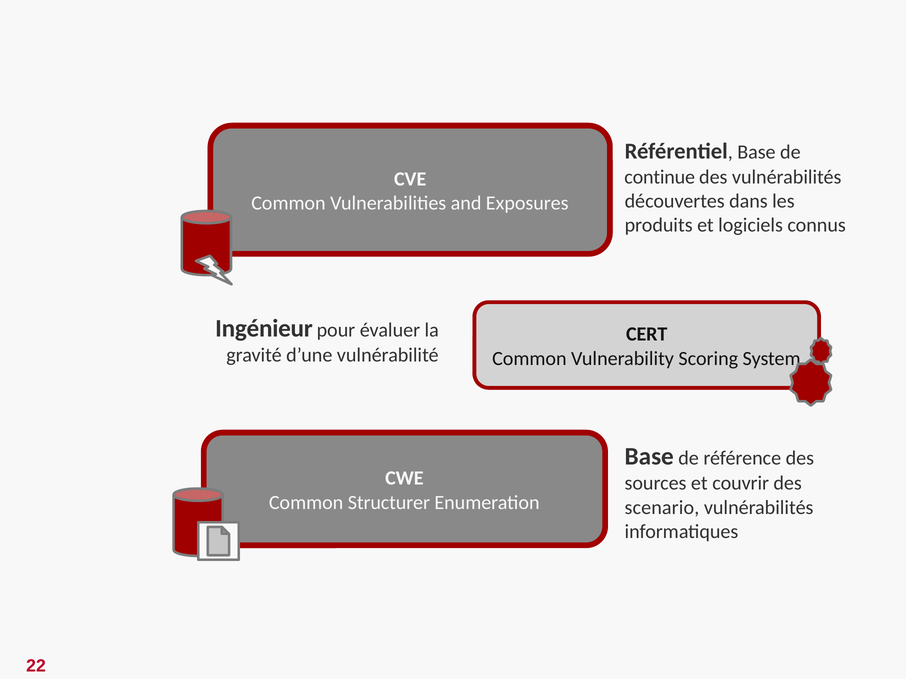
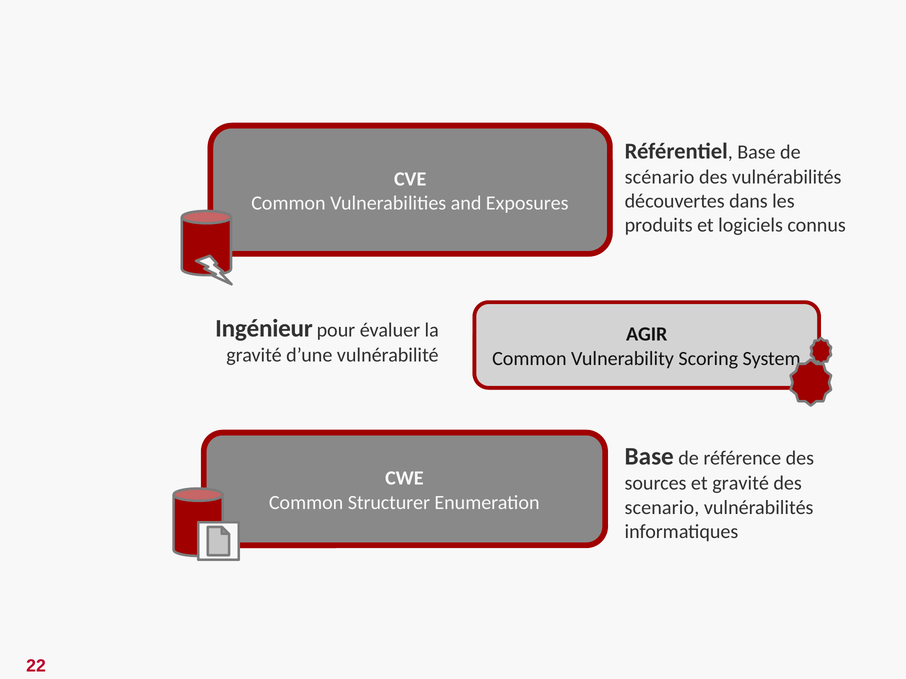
continue: continue -> scénario
CERT: CERT -> AGIR
et couvrir: couvrir -> gravité
